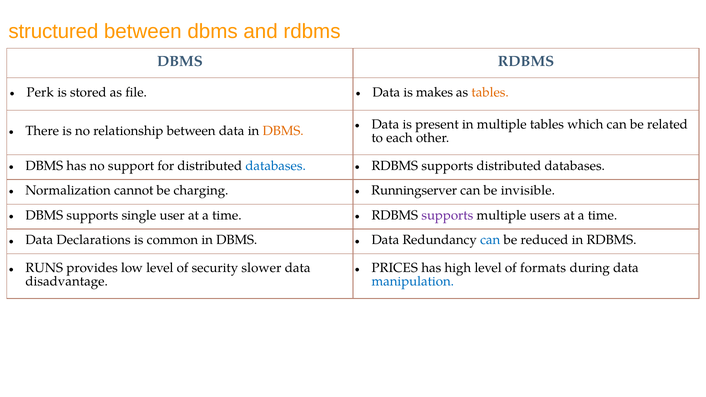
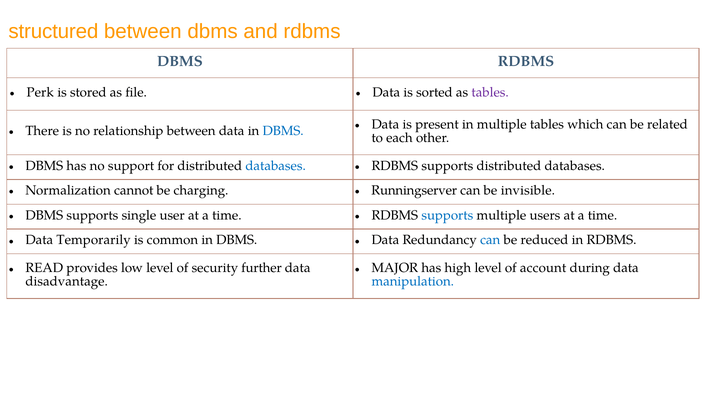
makes: makes -> sorted
tables at (490, 93) colour: orange -> purple
DBMS at (283, 131) colour: orange -> blue
supports at (447, 215) colour: purple -> blue
Declarations: Declarations -> Temporarily
RUNS: RUNS -> READ
slower: slower -> further
PRICES: PRICES -> MAJOR
formats: formats -> account
